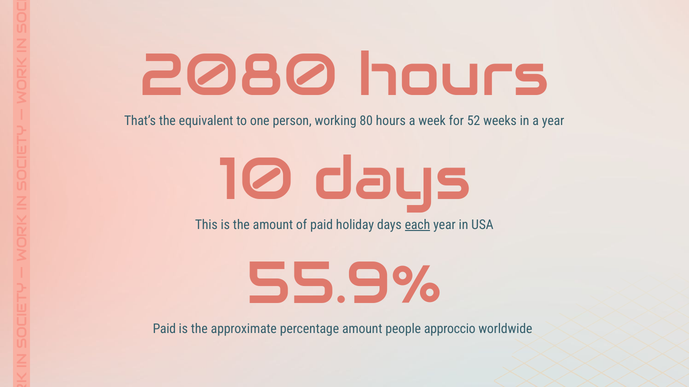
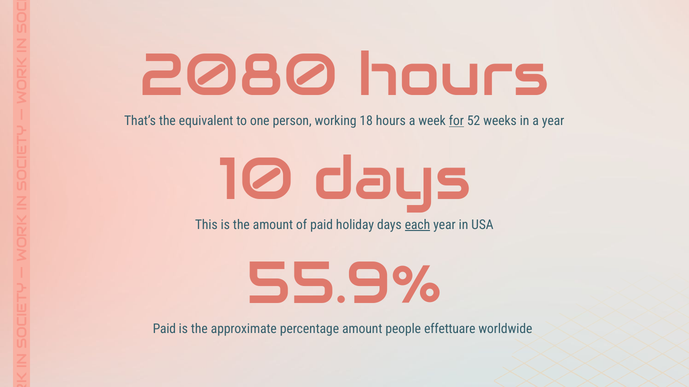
80: 80 -> 18
for underline: none -> present
approccio: approccio -> effettuare
